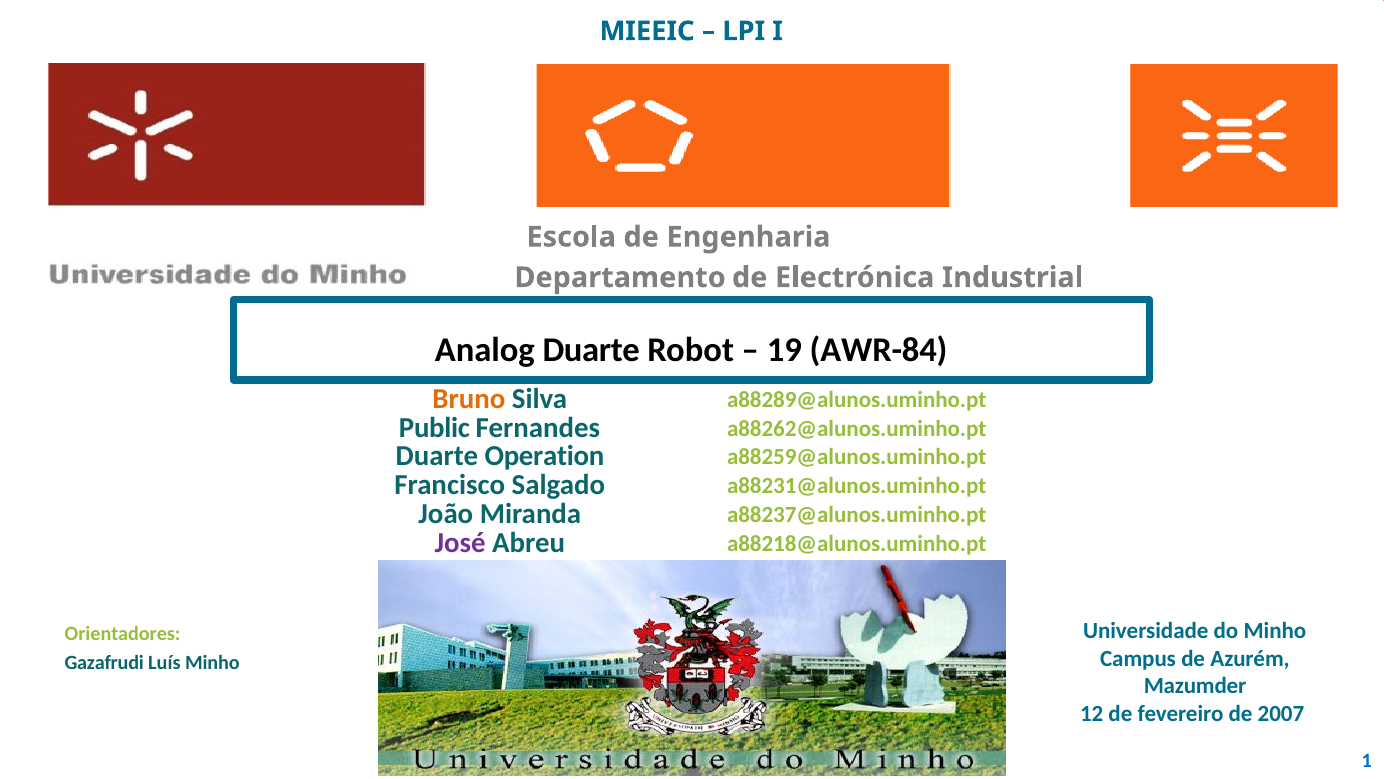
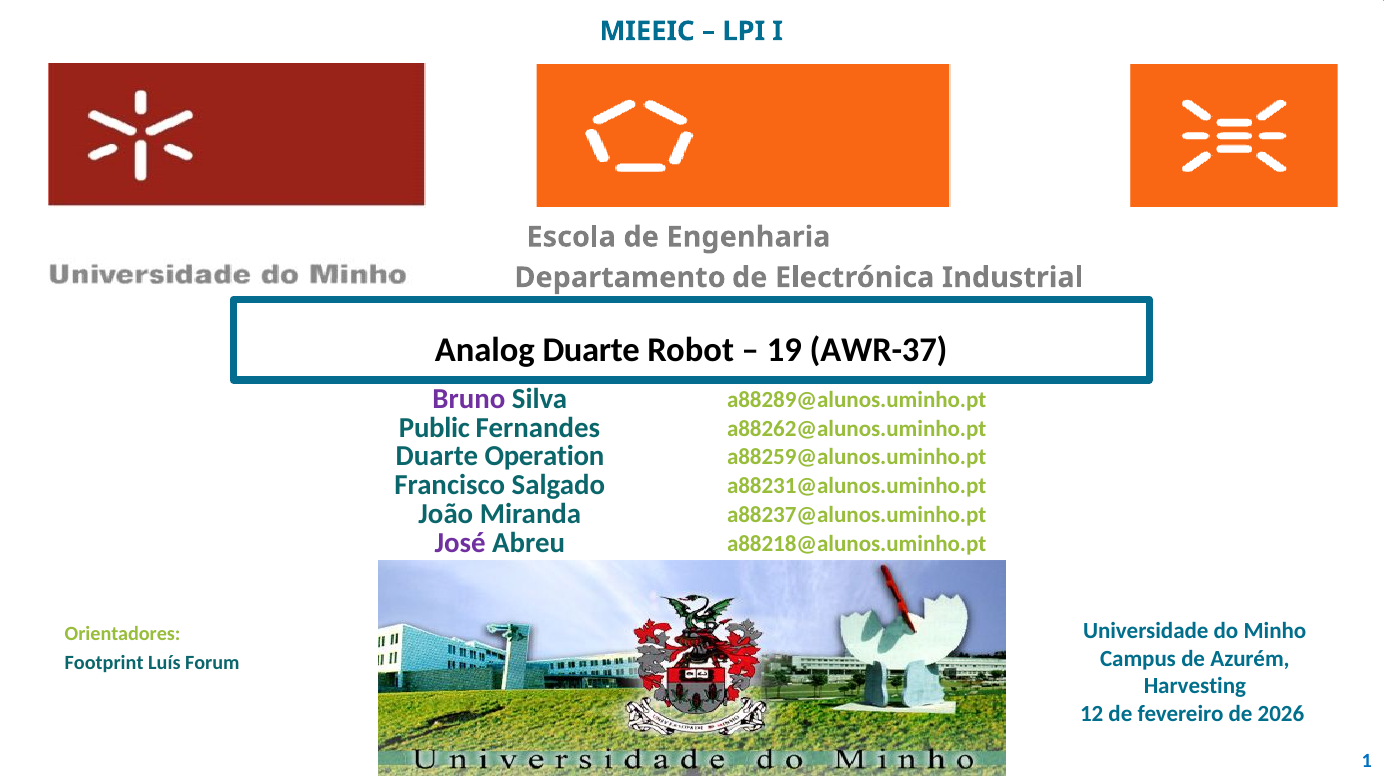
AWR-84: AWR-84 -> AWR-37
Bruno colour: orange -> purple
Gazafrudi: Gazafrudi -> Footprint
Luís Minho: Minho -> Forum
Mazumder: Mazumder -> Harvesting
2007: 2007 -> 2026
